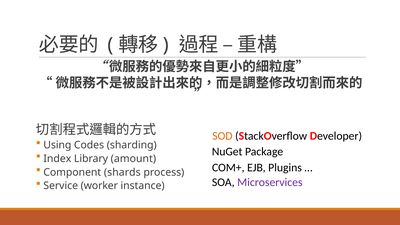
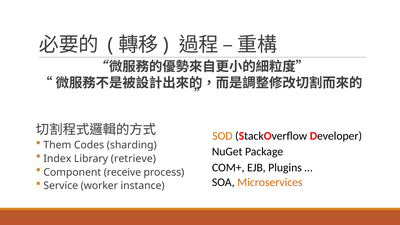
Using: Using -> Them
amount: amount -> retrieve
shards: shards -> receive
Microservices colour: purple -> orange
